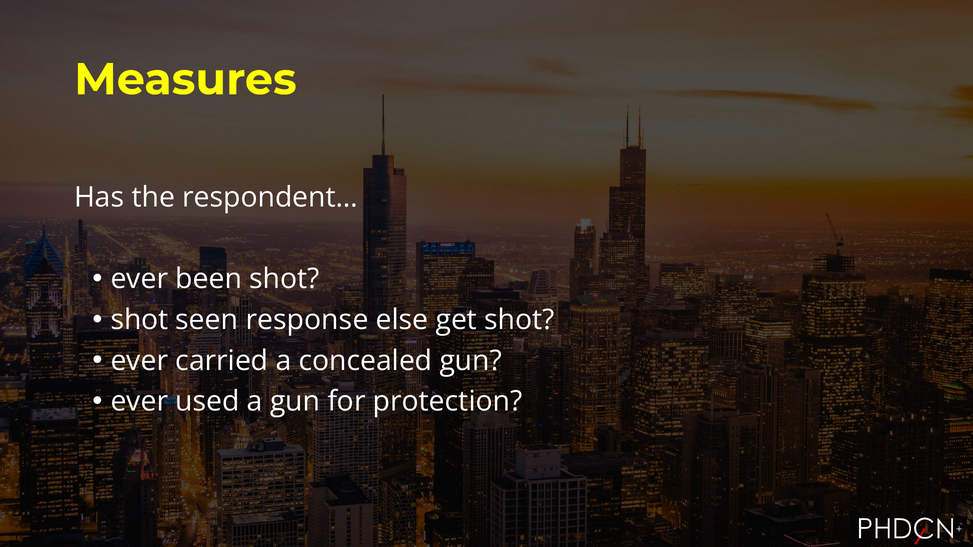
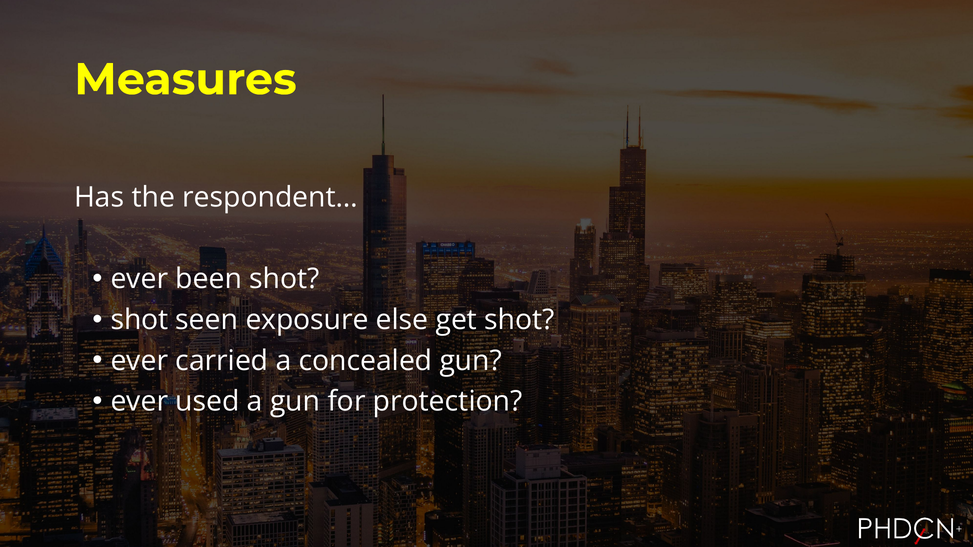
response: response -> exposure
